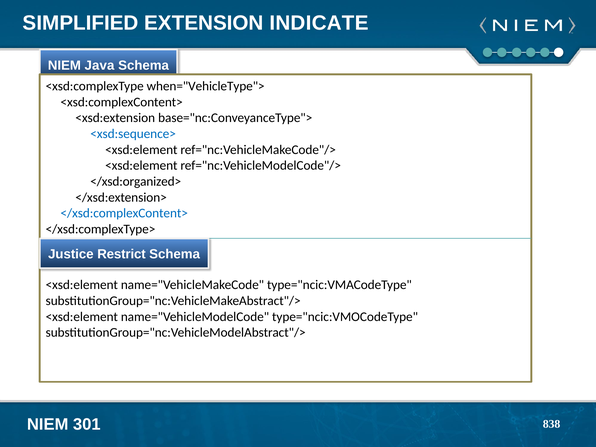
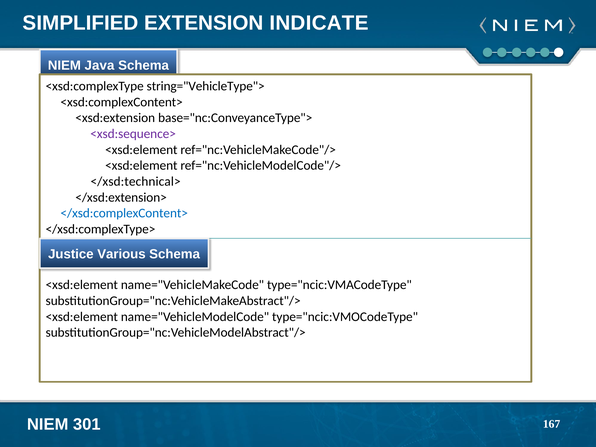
when="VehicleType">: when="VehicleType"> -> string="VehicleType">
<xsd:sequence> colour: blue -> purple
</xsd:organized>: </xsd:organized> -> </xsd:technical>
Restrict: Restrict -> Various
838: 838 -> 167
